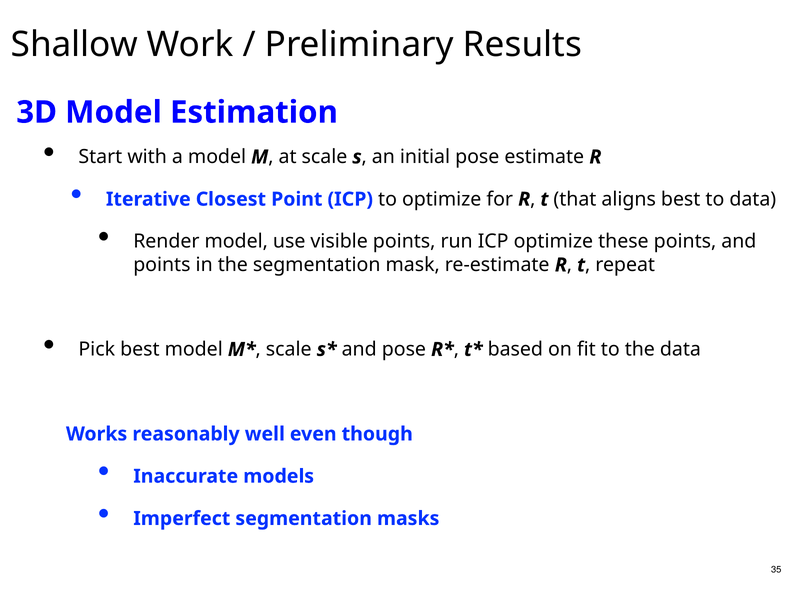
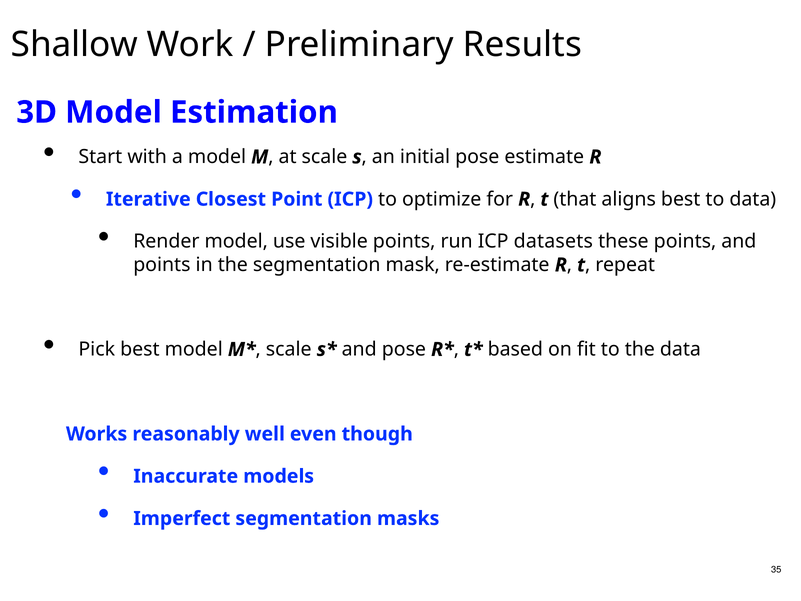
ICP optimize: optimize -> datasets
